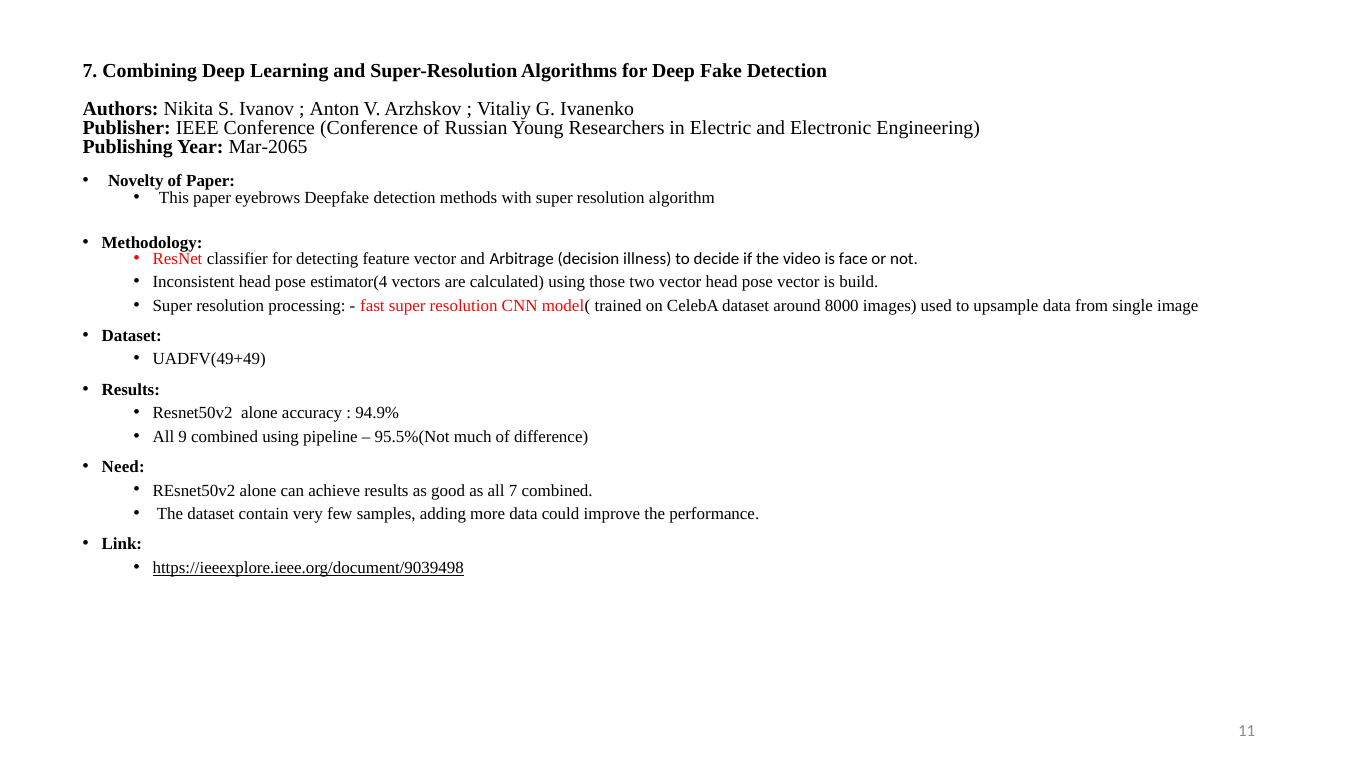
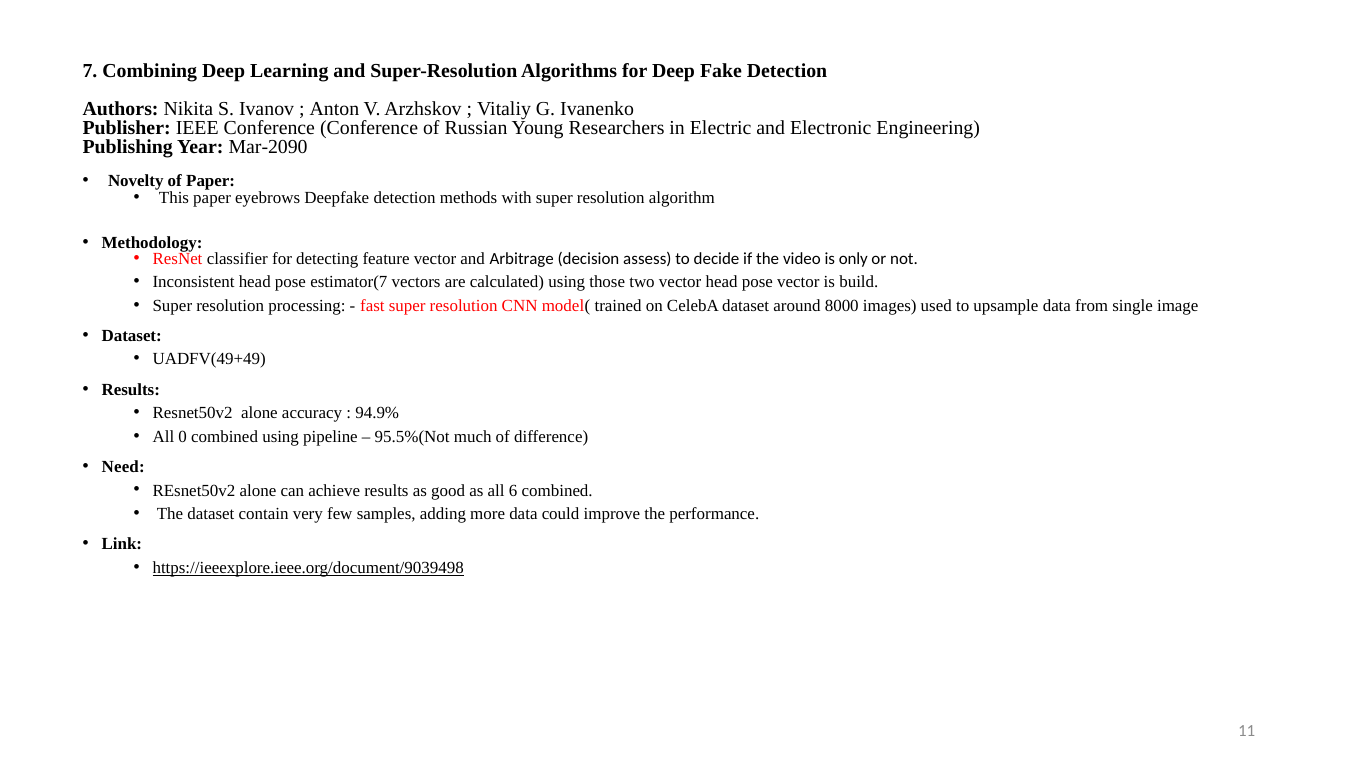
Mar-2065: Mar-2065 -> Mar-2090
illness: illness -> assess
face: face -> only
estimator(4: estimator(4 -> estimator(7
9: 9 -> 0
all 7: 7 -> 6
